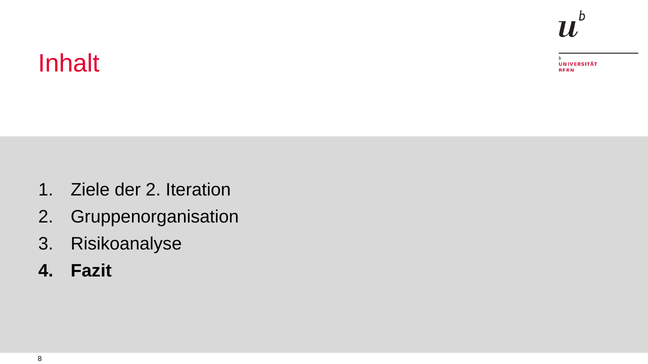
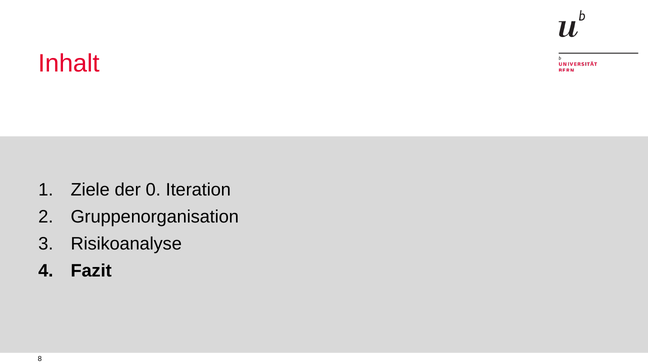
der 2: 2 -> 0
